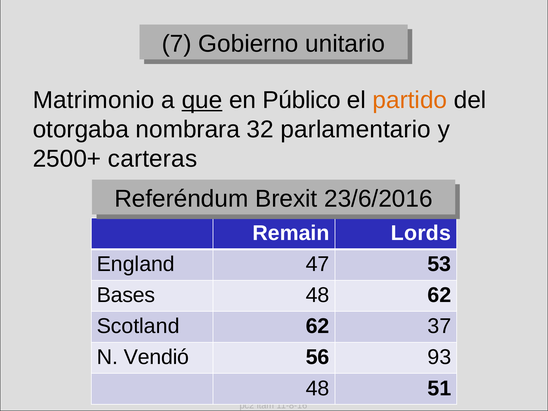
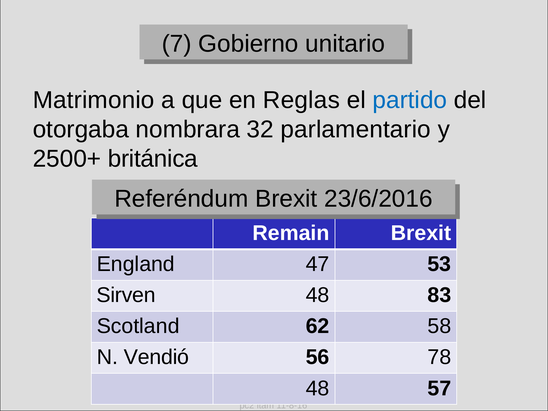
que underline: present -> none
Público: Público -> Reglas
partido colour: orange -> blue
carteras: carteras -> británica
Remain Lords: Lords -> Brexit
Bases: Bases -> Sirven
48 62: 62 -> 83
37: 37 -> 58
93: 93 -> 78
51: 51 -> 57
